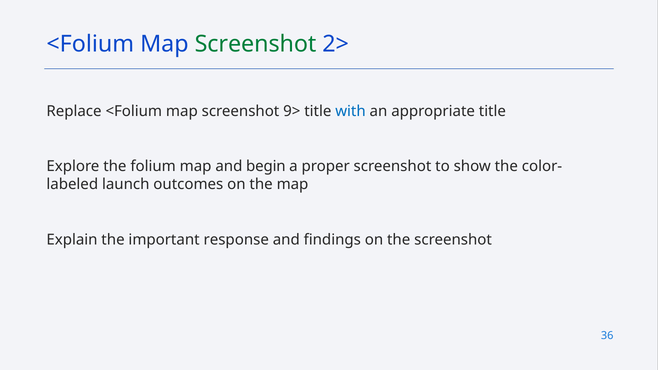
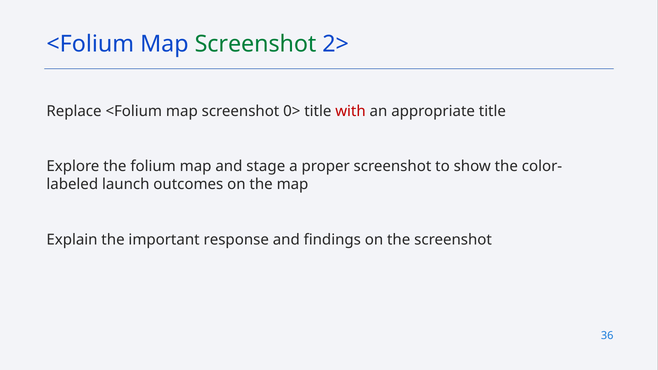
9>: 9> -> 0>
with colour: blue -> red
begin: begin -> stage
